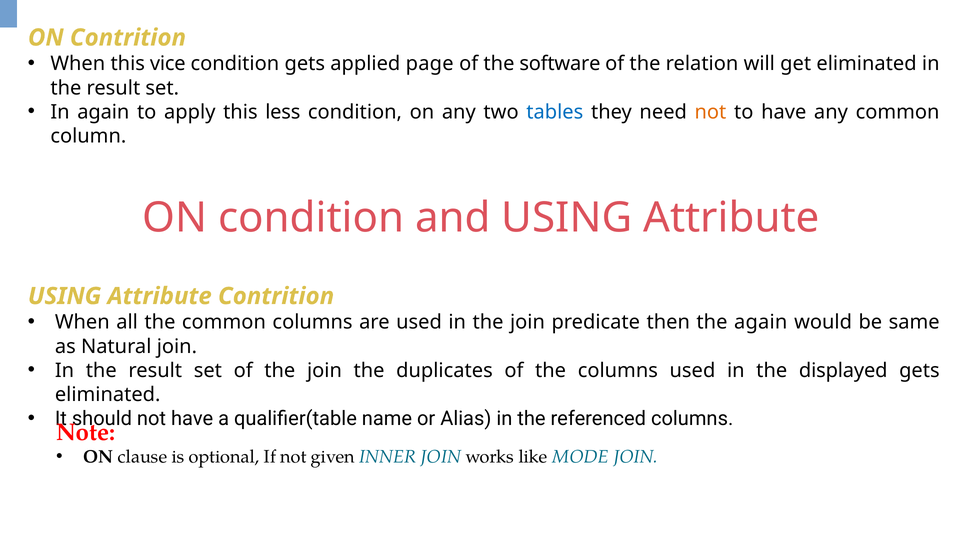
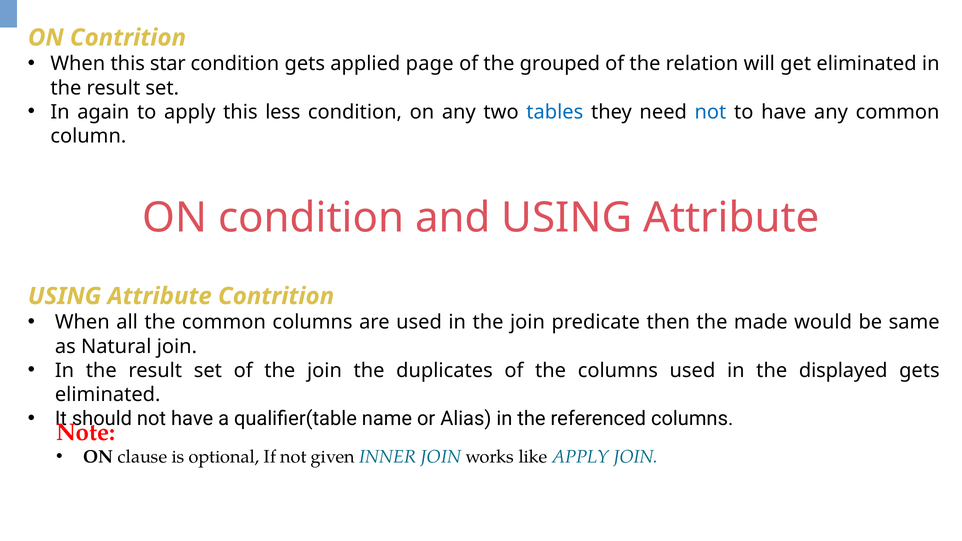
vice: vice -> star
software: software -> grouped
not at (710, 112) colour: orange -> blue
the again: again -> made
like MODE: MODE -> APPLY
